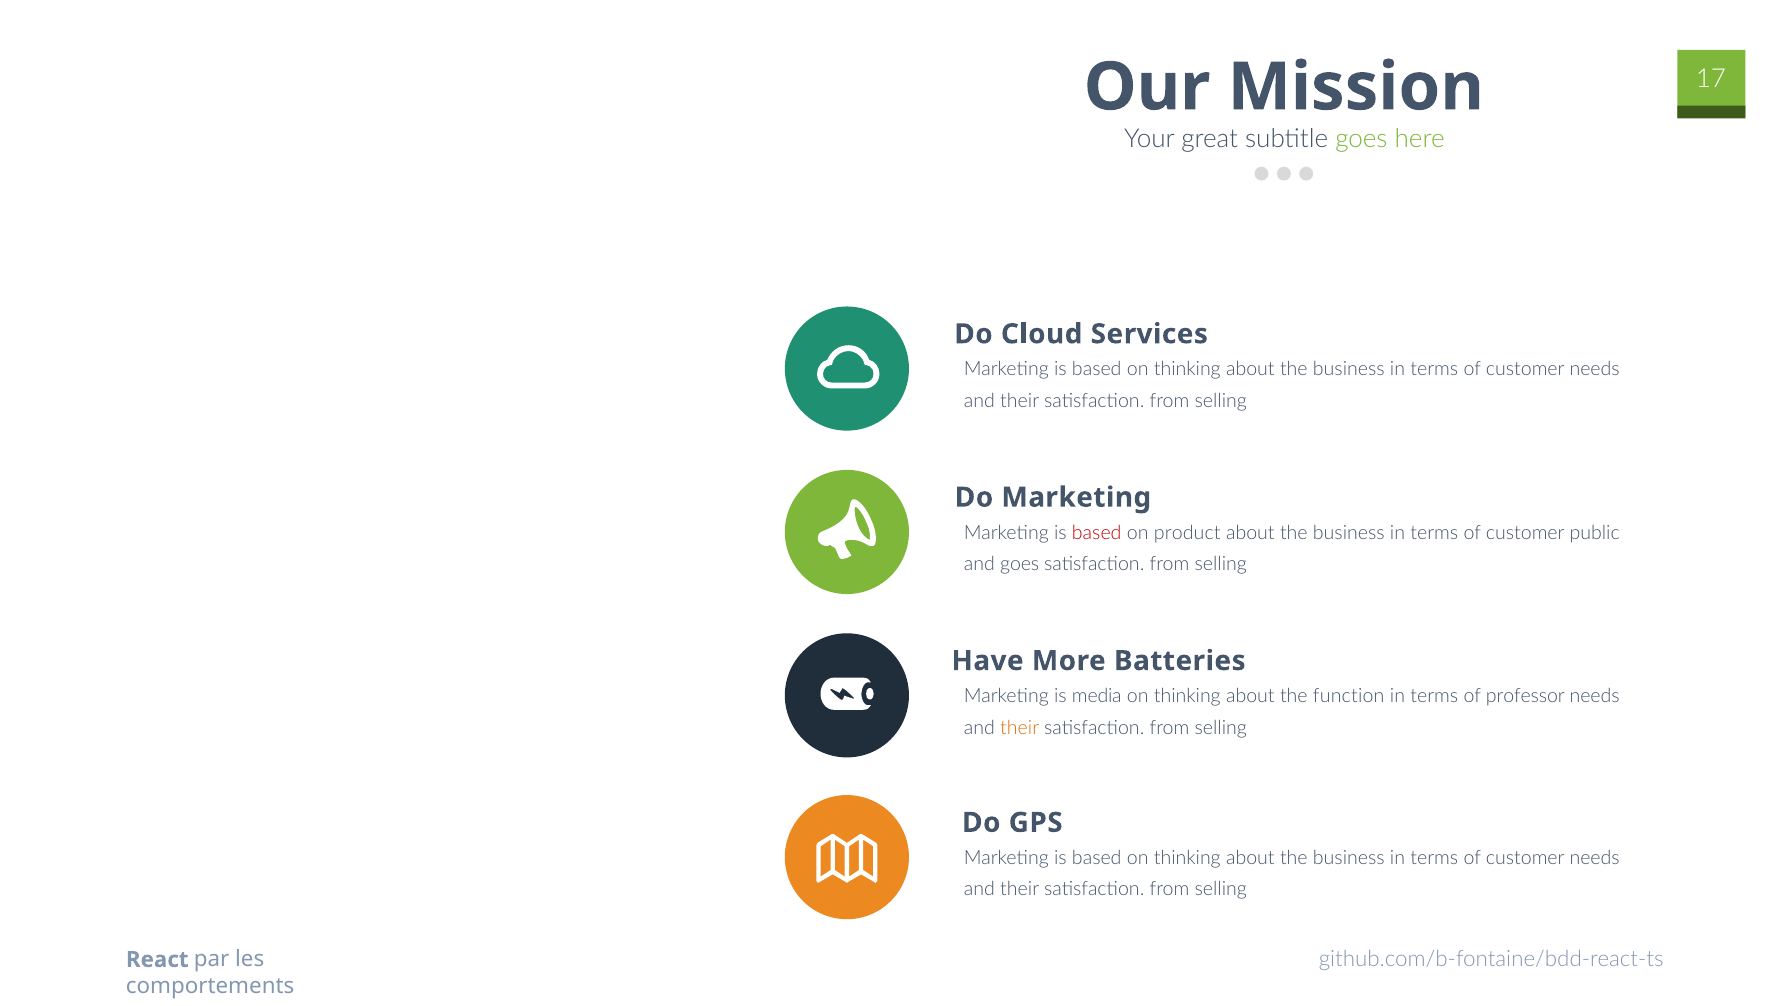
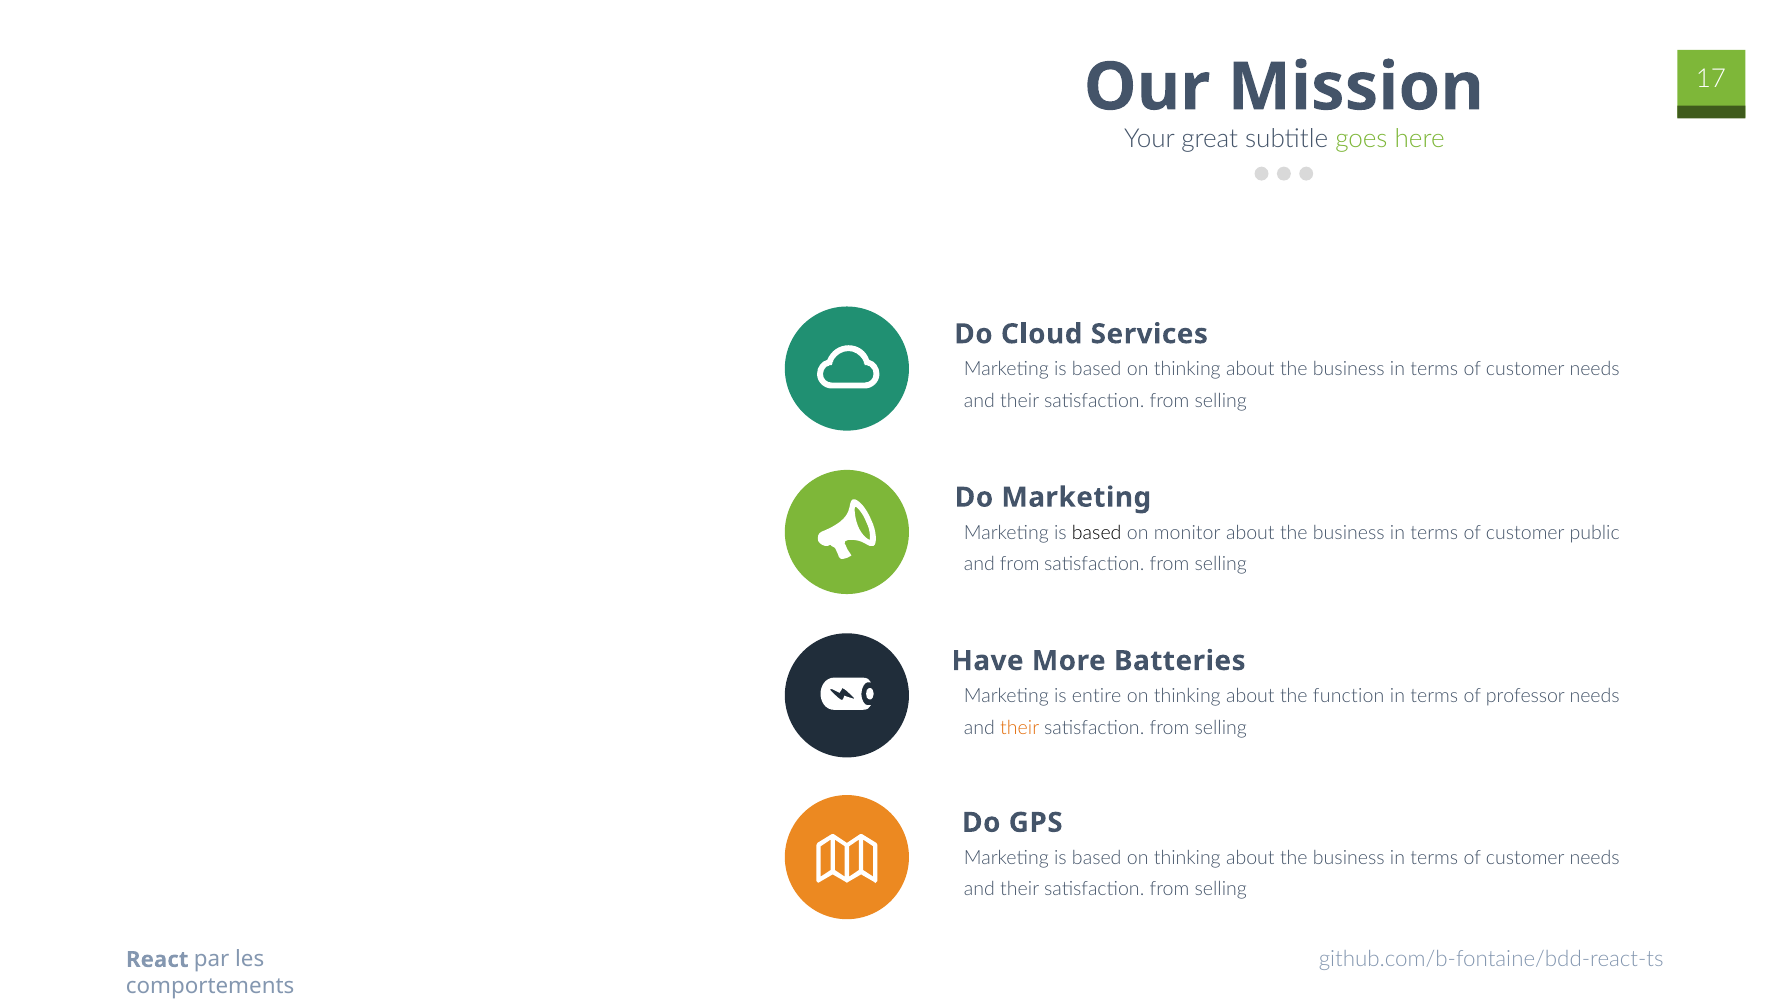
based at (1097, 533) colour: red -> black
product: product -> monitor
and goes: goes -> from
media: media -> entire
